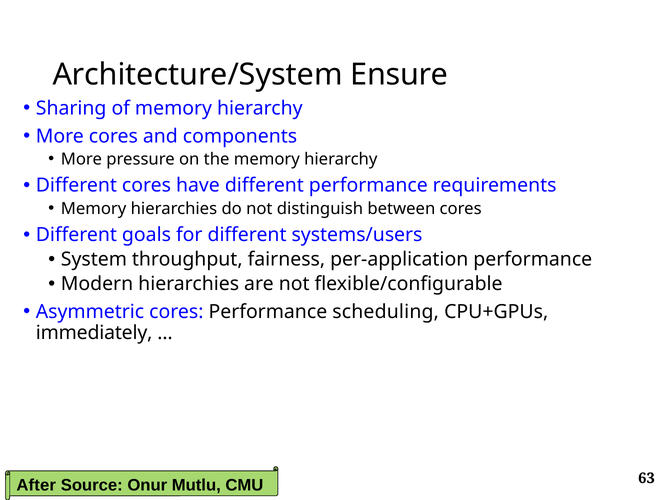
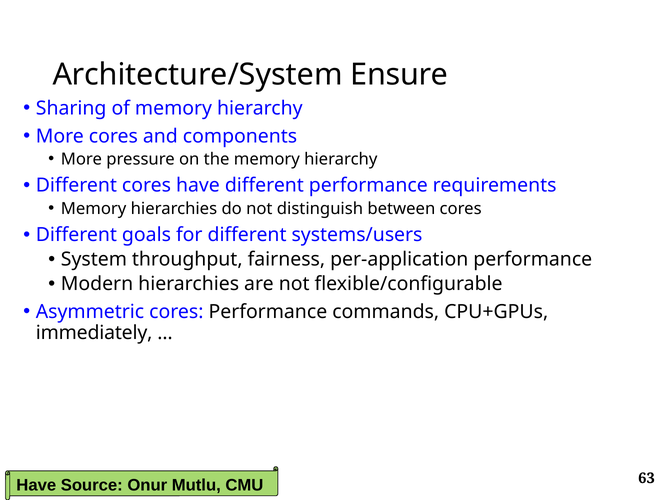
scheduling: scheduling -> commands
After at (36, 486): After -> Have
